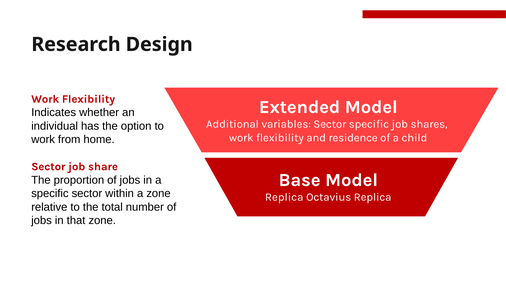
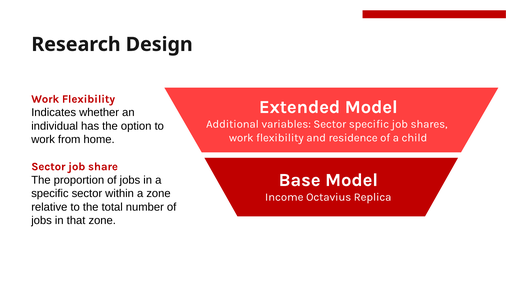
Replica at (284, 197): Replica -> Income
